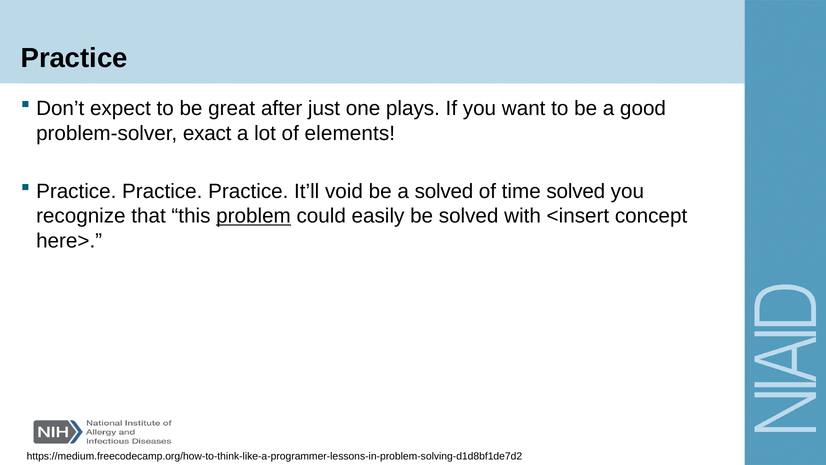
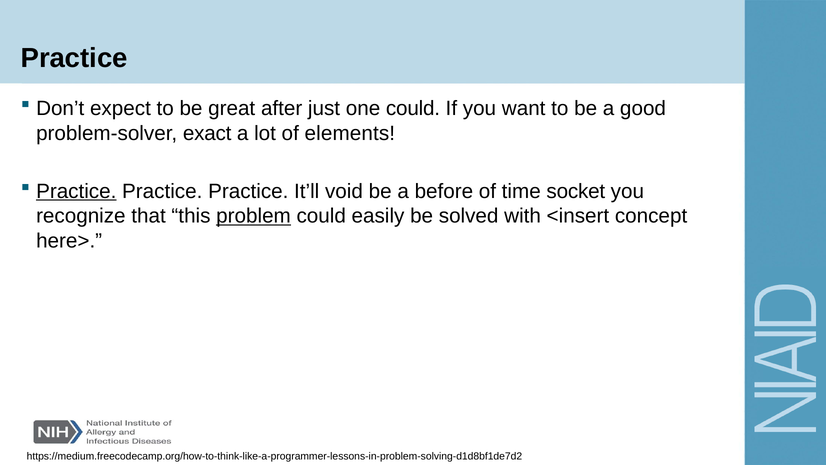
one plays: plays -> could
Practice at (76, 191) underline: none -> present
a solved: solved -> before
time solved: solved -> socket
